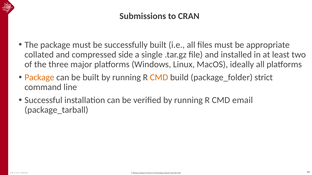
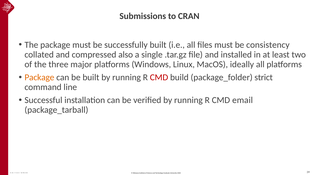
appropriate: appropriate -> consistency
side: side -> also
CMD at (159, 78) colour: orange -> red
